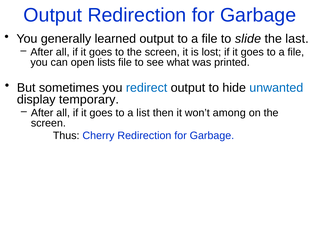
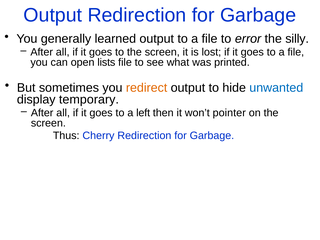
slide: slide -> error
last: last -> silly
redirect colour: blue -> orange
list: list -> left
among: among -> pointer
